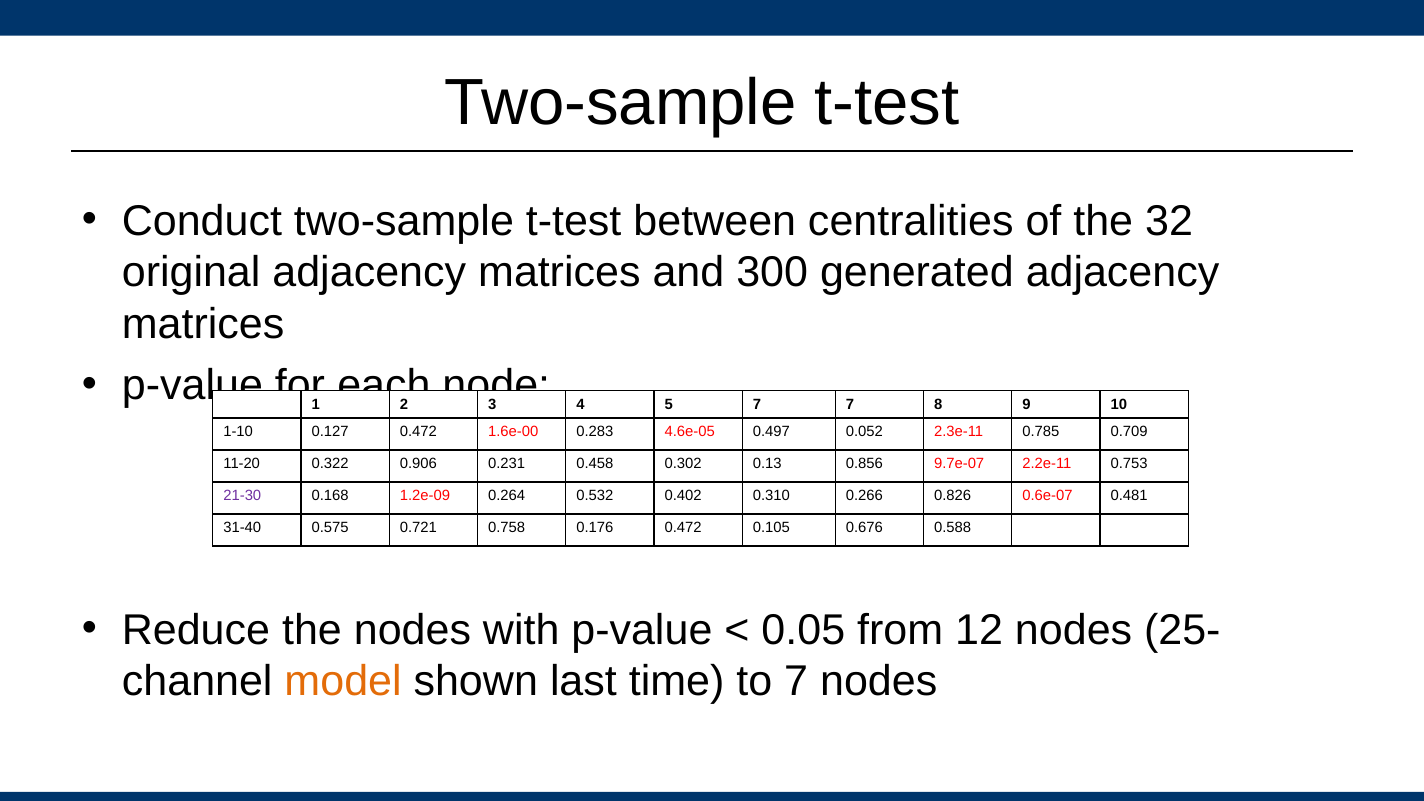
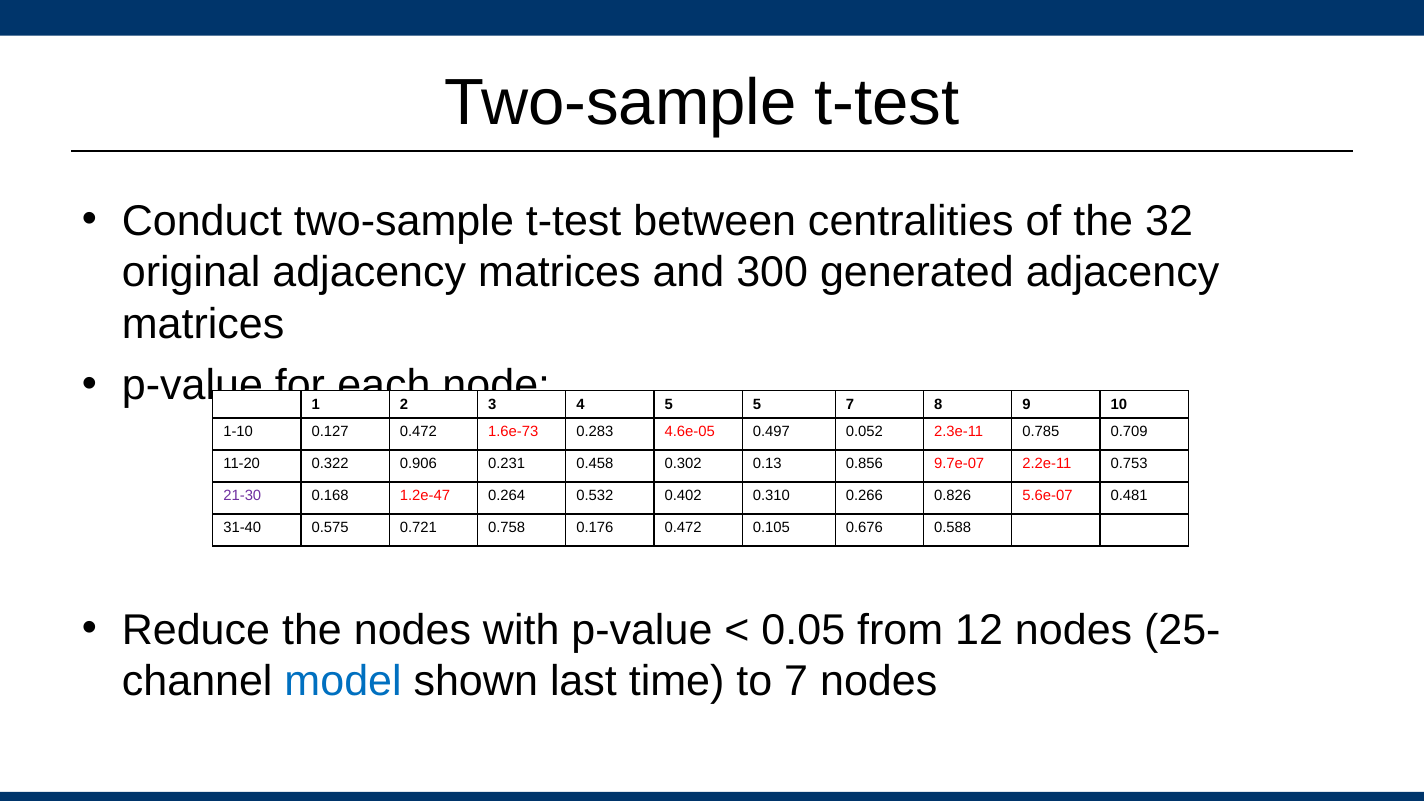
5 7: 7 -> 5
1.6e-00: 1.6e-00 -> 1.6e-73
1.2e-09: 1.2e-09 -> 1.2e-47
0.6e-07: 0.6e-07 -> 5.6e-07
model colour: orange -> blue
